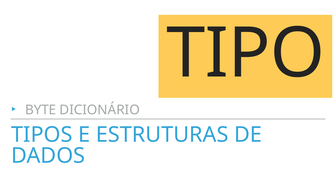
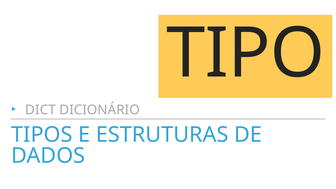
BYTE: BYTE -> DICT
